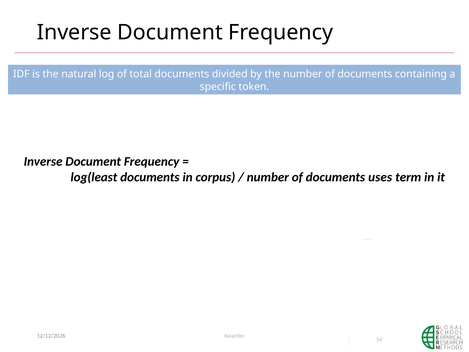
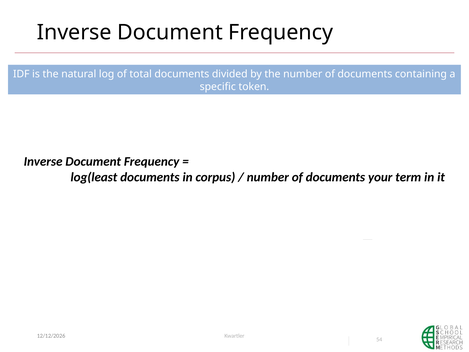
uses: uses -> your
